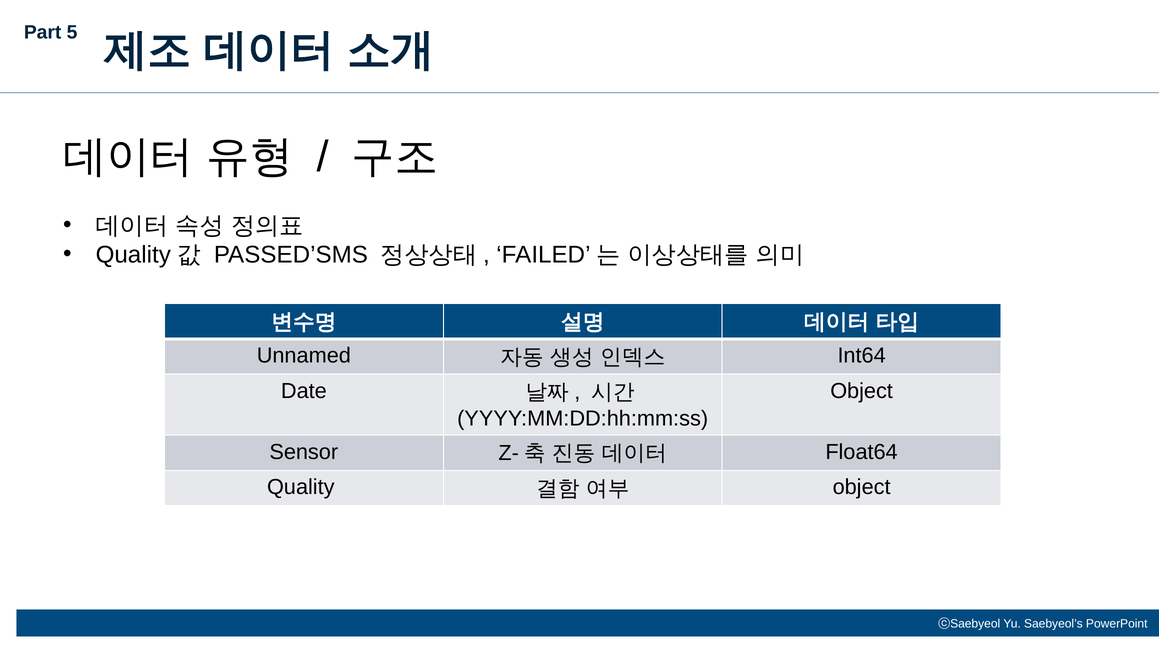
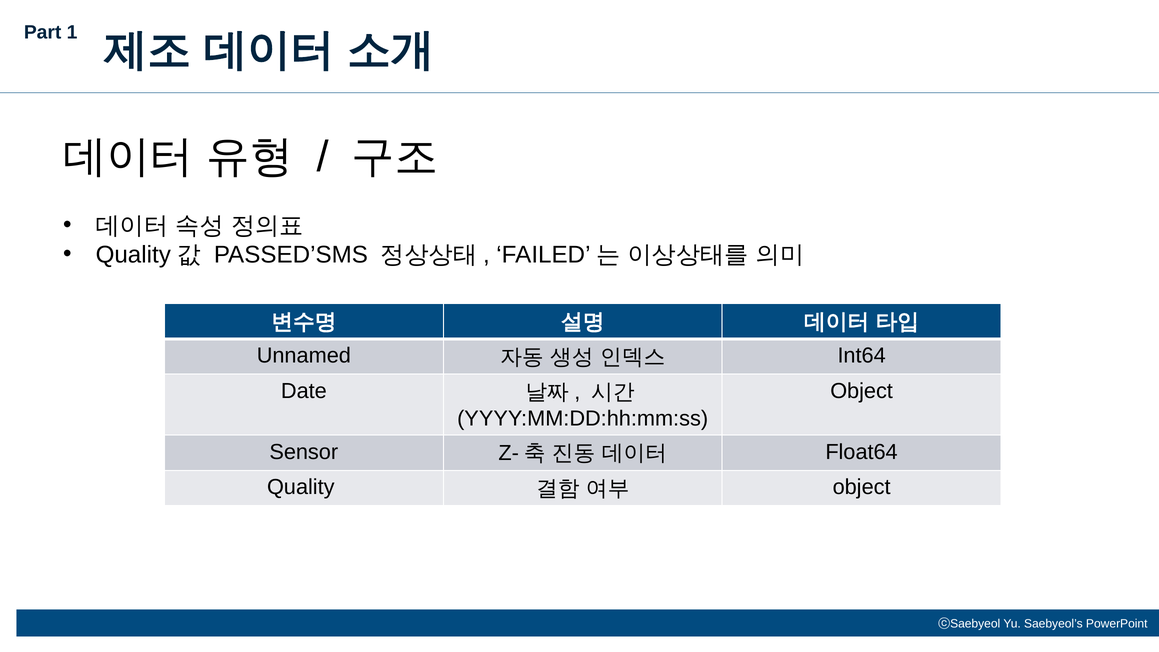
5: 5 -> 1
